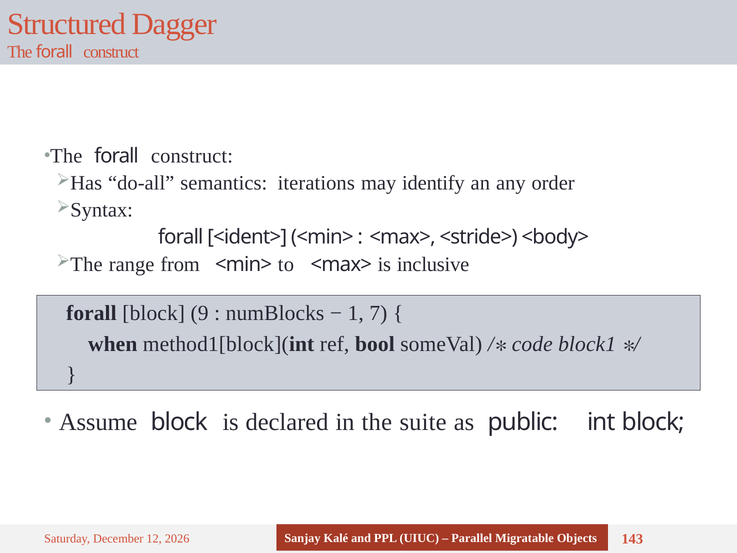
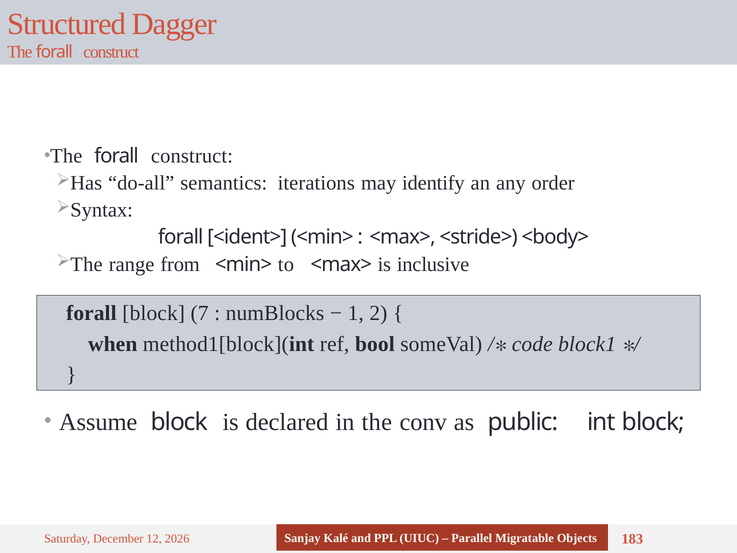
9: 9 -> 7
7: 7 -> 2
suite: suite -> conv
143: 143 -> 183
